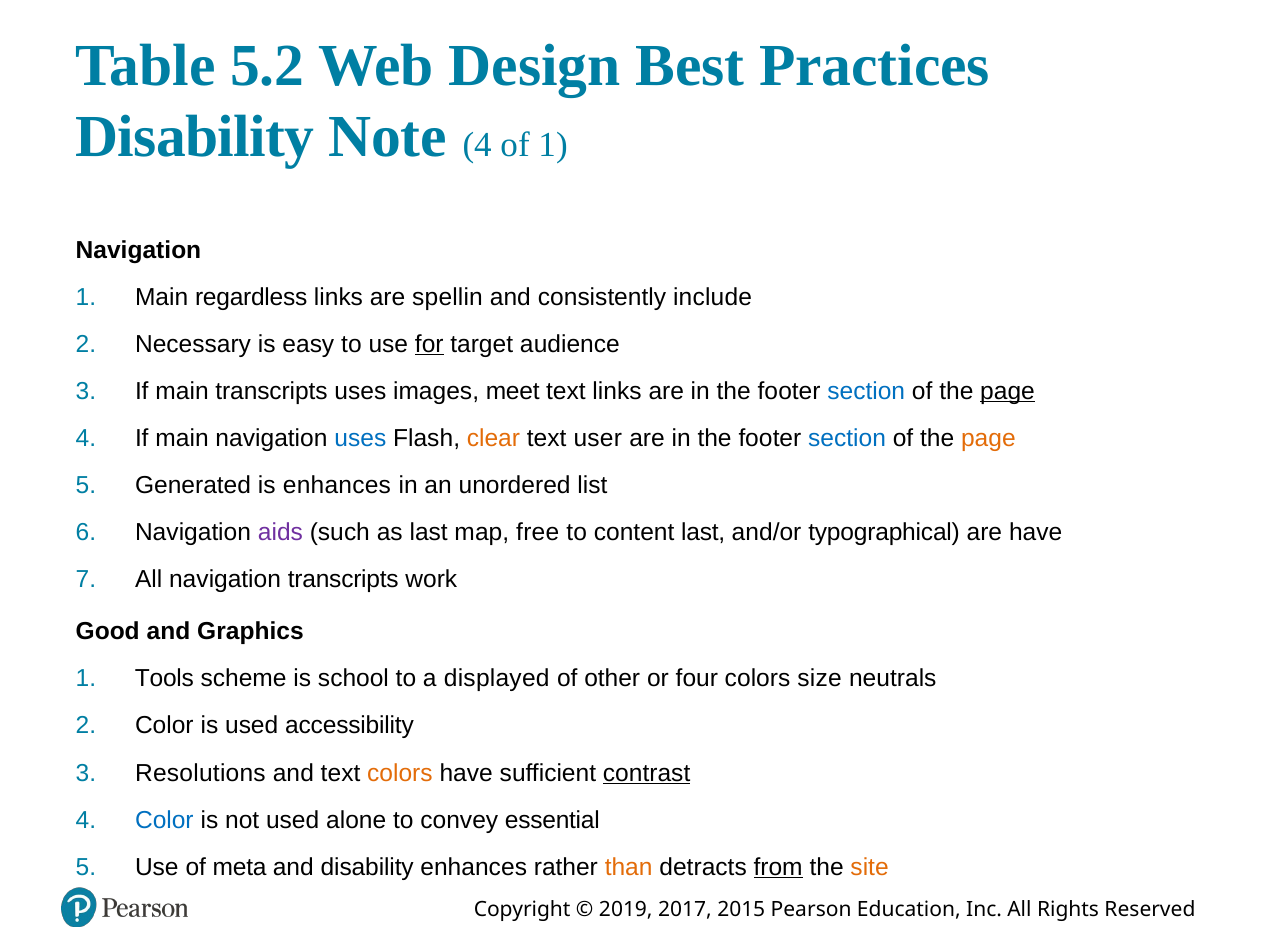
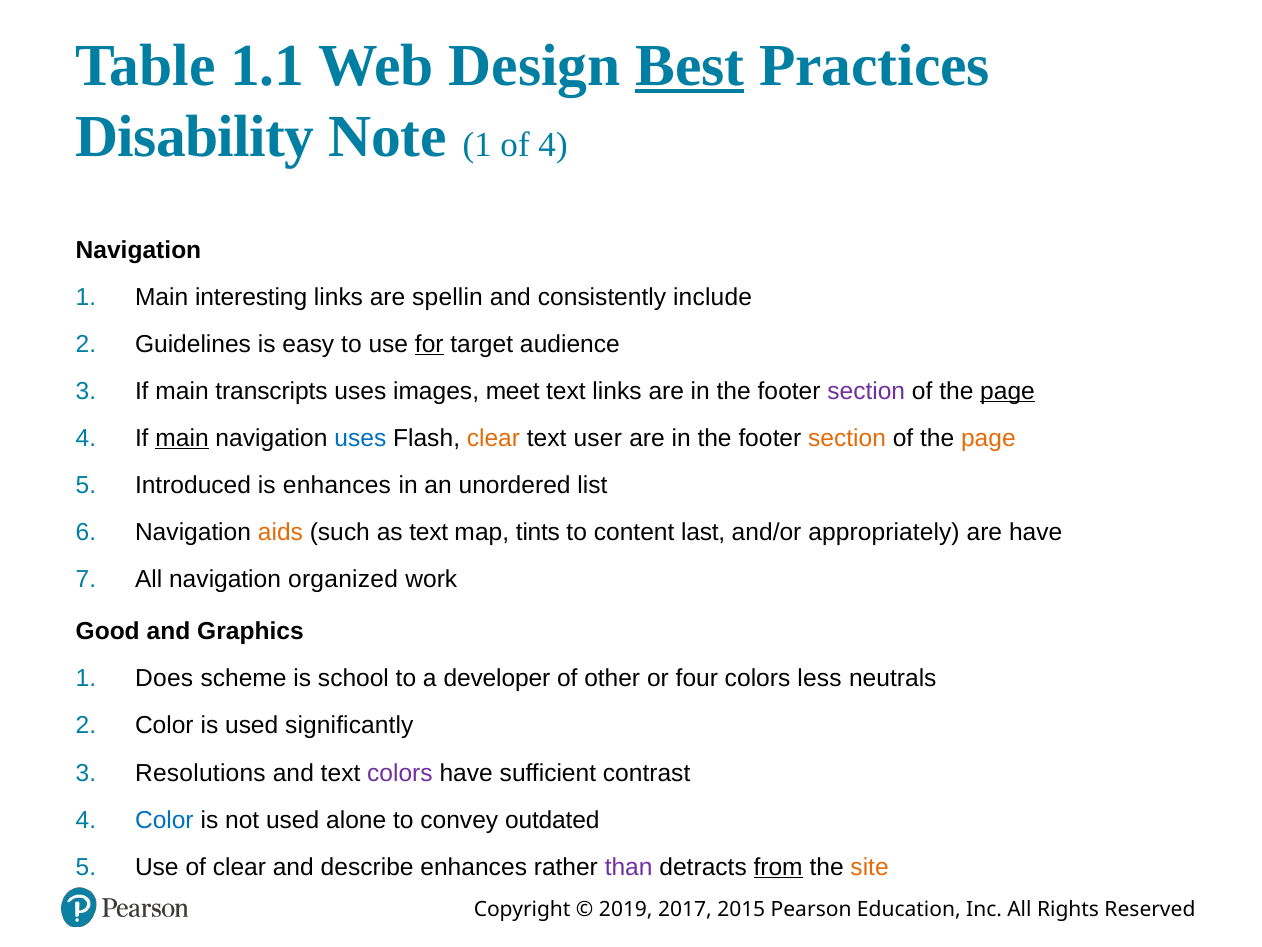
5.2: 5.2 -> 1.1
Best underline: none -> present
Note 4: 4 -> 1
of 1: 1 -> 4
regardless: regardless -> interesting
Necessary: Necessary -> Guidelines
section at (866, 391) colour: blue -> purple
main at (182, 438) underline: none -> present
section at (847, 438) colour: blue -> orange
Generated: Generated -> Introduced
aids colour: purple -> orange
as last: last -> text
free: free -> tints
typographical: typographical -> appropriately
navigation transcripts: transcripts -> organized
Tools: Tools -> Does
displayed: displayed -> developer
size: size -> less
accessibility: accessibility -> significantly
colors at (400, 773) colour: orange -> purple
contrast underline: present -> none
essential: essential -> outdated
of meta: meta -> clear
and disability: disability -> describe
than colour: orange -> purple
